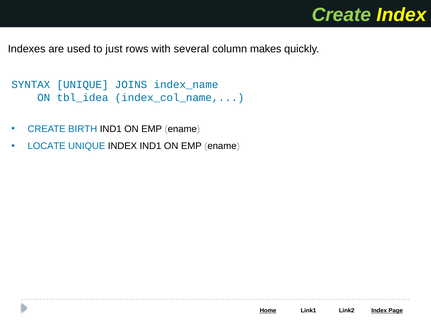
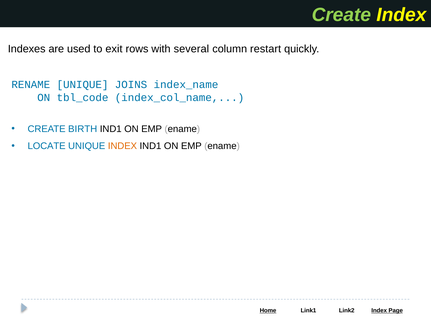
just: just -> exit
makes: makes -> restart
SYNTAX: SYNTAX -> RENAME
tbl_idea: tbl_idea -> tbl_code
INDEX at (122, 146) colour: black -> orange
